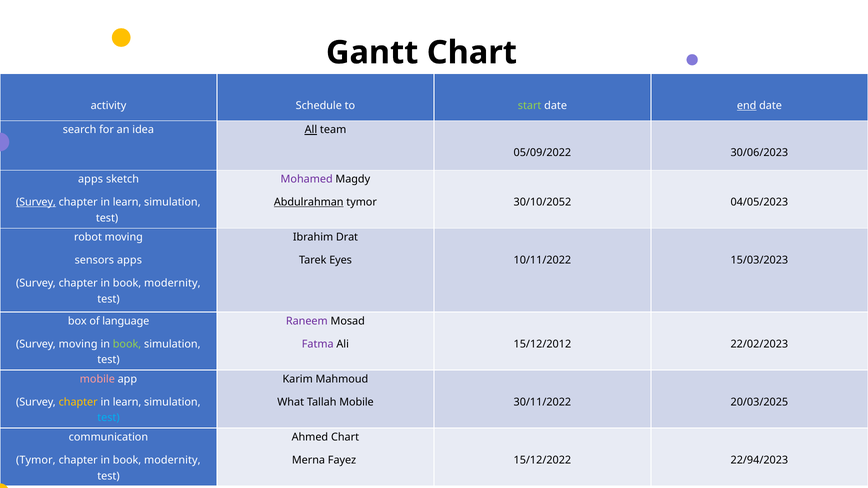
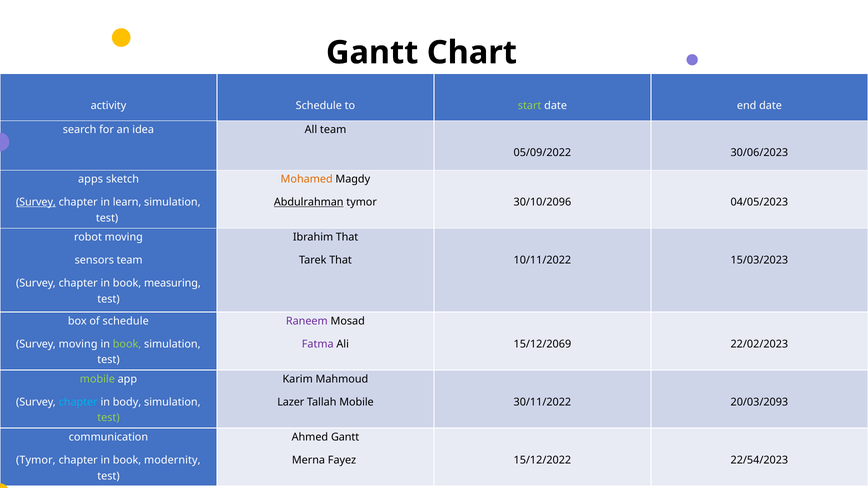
end underline: present -> none
All underline: present -> none
Mohamed colour: purple -> orange
30/10/2052: 30/10/2052 -> 30/10/2096
Ibrahim Drat: Drat -> That
sensors apps: apps -> team
Tarek Eyes: Eyes -> That
modernity at (172, 283): modernity -> measuring
of language: language -> schedule
15/12/2012: 15/12/2012 -> 15/12/2069
mobile at (97, 379) colour: pink -> light green
chapter at (78, 402) colour: yellow -> light blue
learn at (127, 402): learn -> body
What: What -> Lazer
20/03/2025: 20/03/2025 -> 20/03/2093
test at (108, 418) colour: light blue -> light green
Ahmed Chart: Chart -> Gantt
22/94/2023: 22/94/2023 -> 22/54/2023
